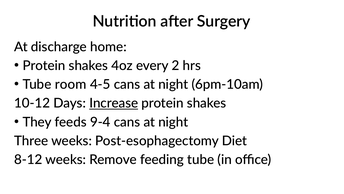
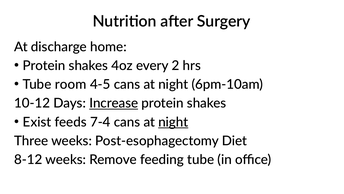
They: They -> Exist
9-4: 9-4 -> 7-4
night at (173, 122) underline: none -> present
